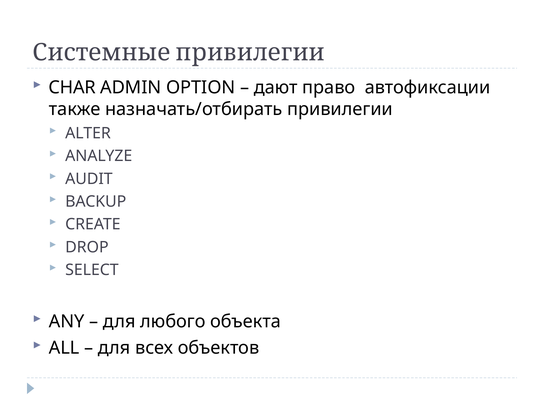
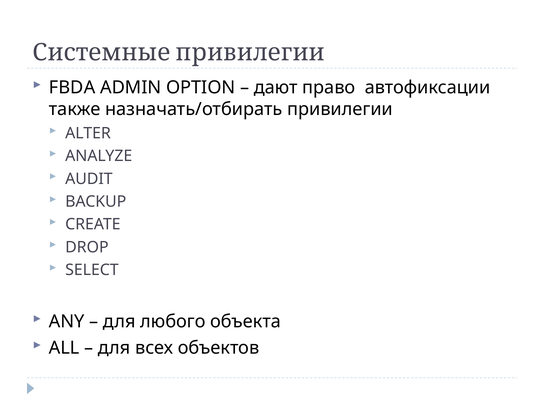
CHAR: CHAR -> FBDA
